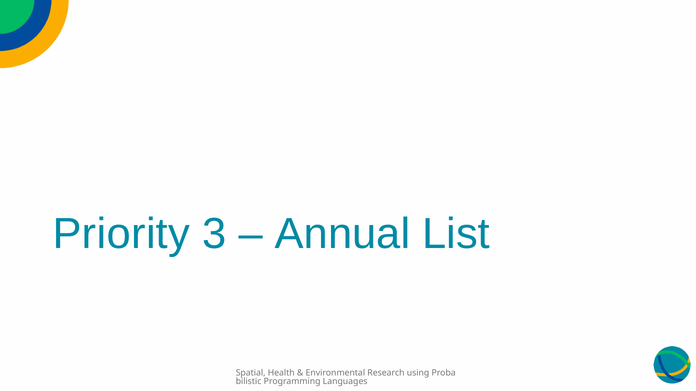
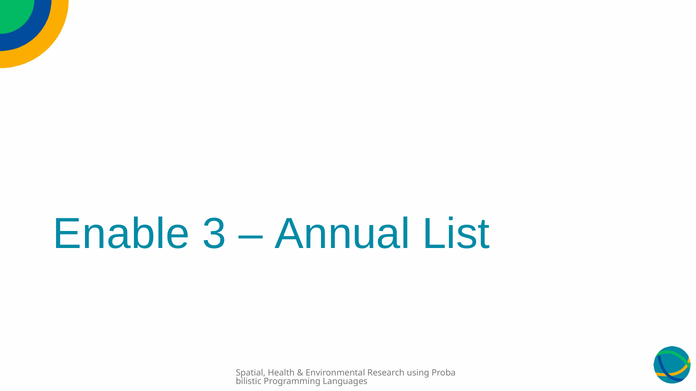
Priority: Priority -> Enable
